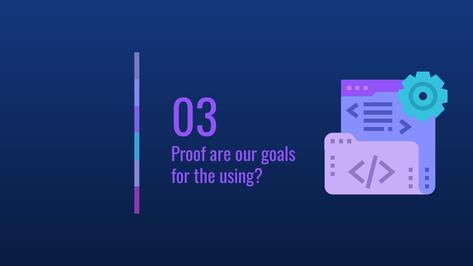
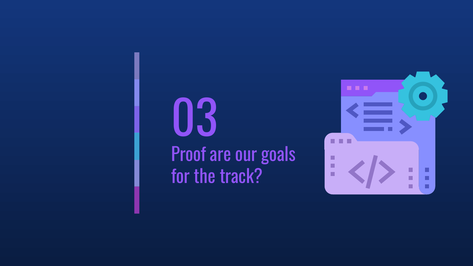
using: using -> track
